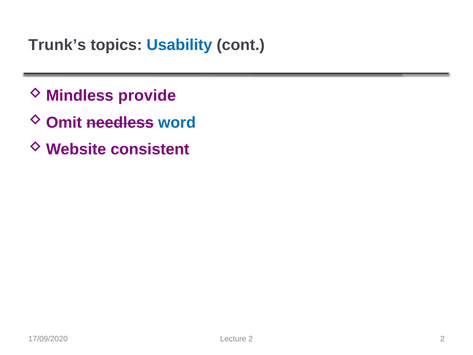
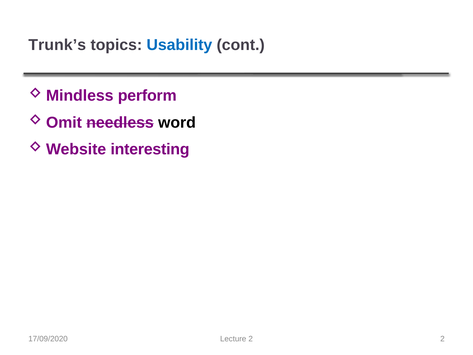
provide: provide -> perform
word colour: blue -> black
consistent: consistent -> interesting
